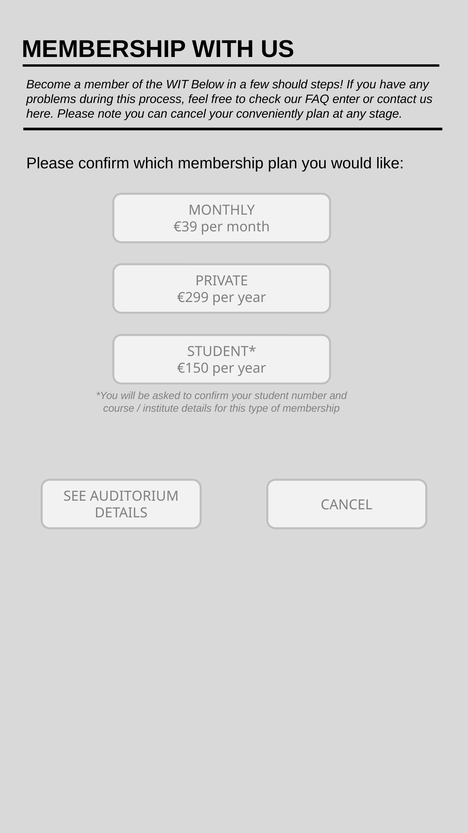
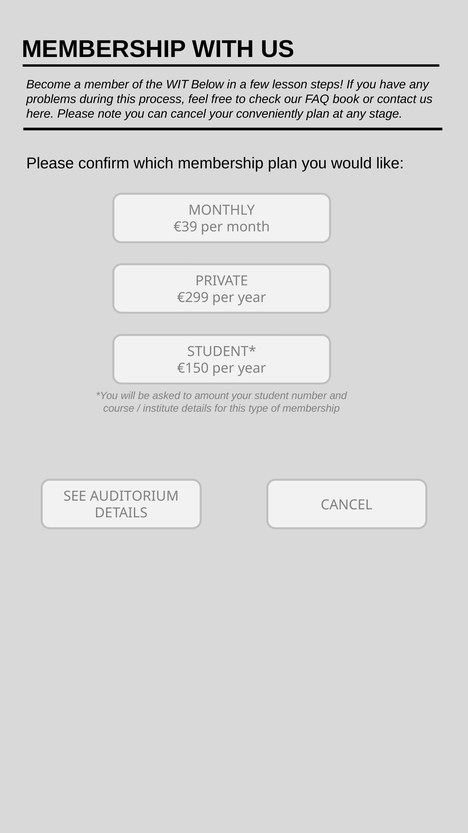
should: should -> lesson
enter: enter -> book
to confirm: confirm -> amount
